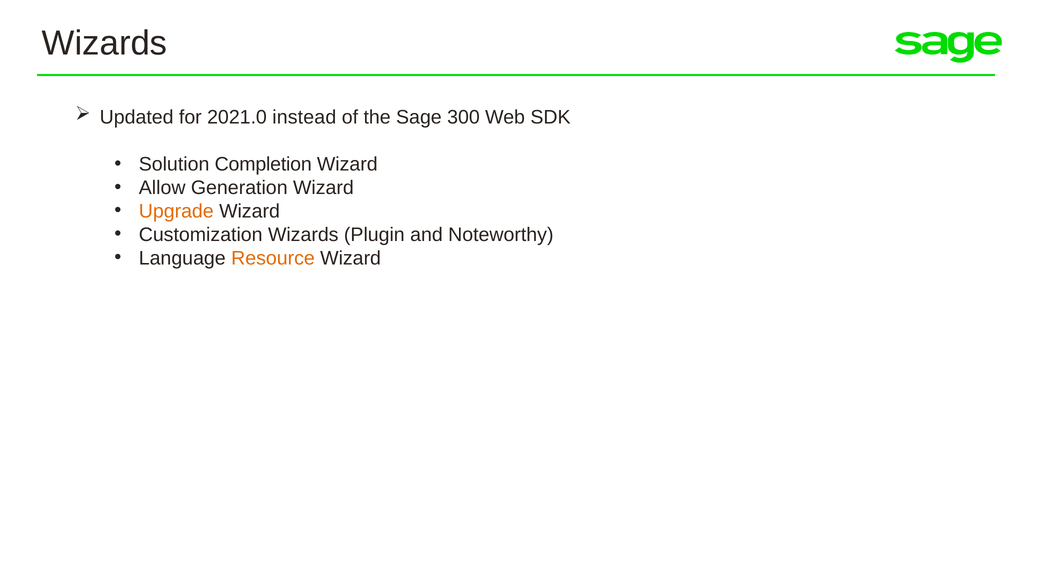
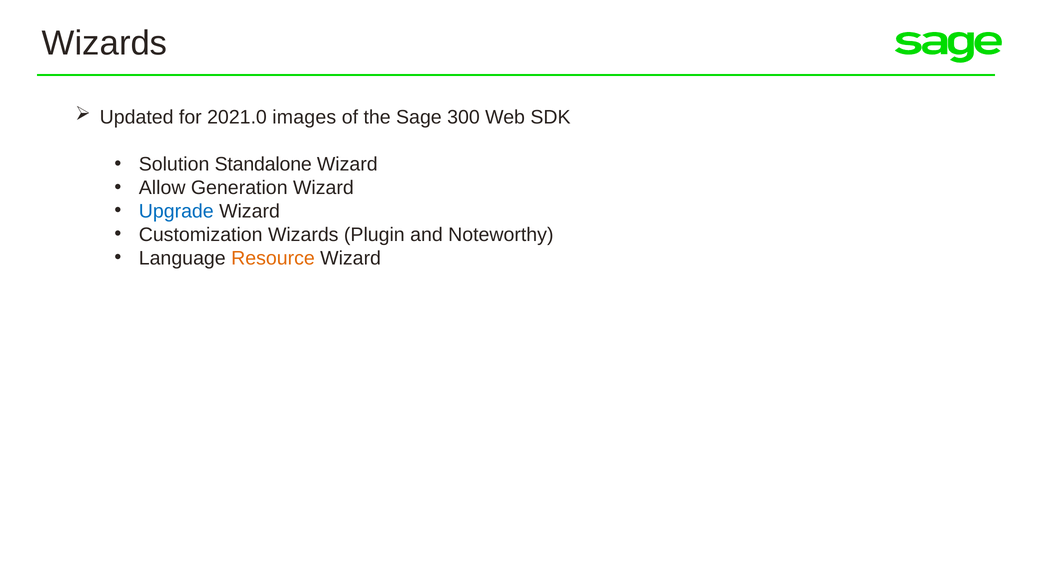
instead: instead -> images
Completion: Completion -> Standalone
Upgrade colour: orange -> blue
